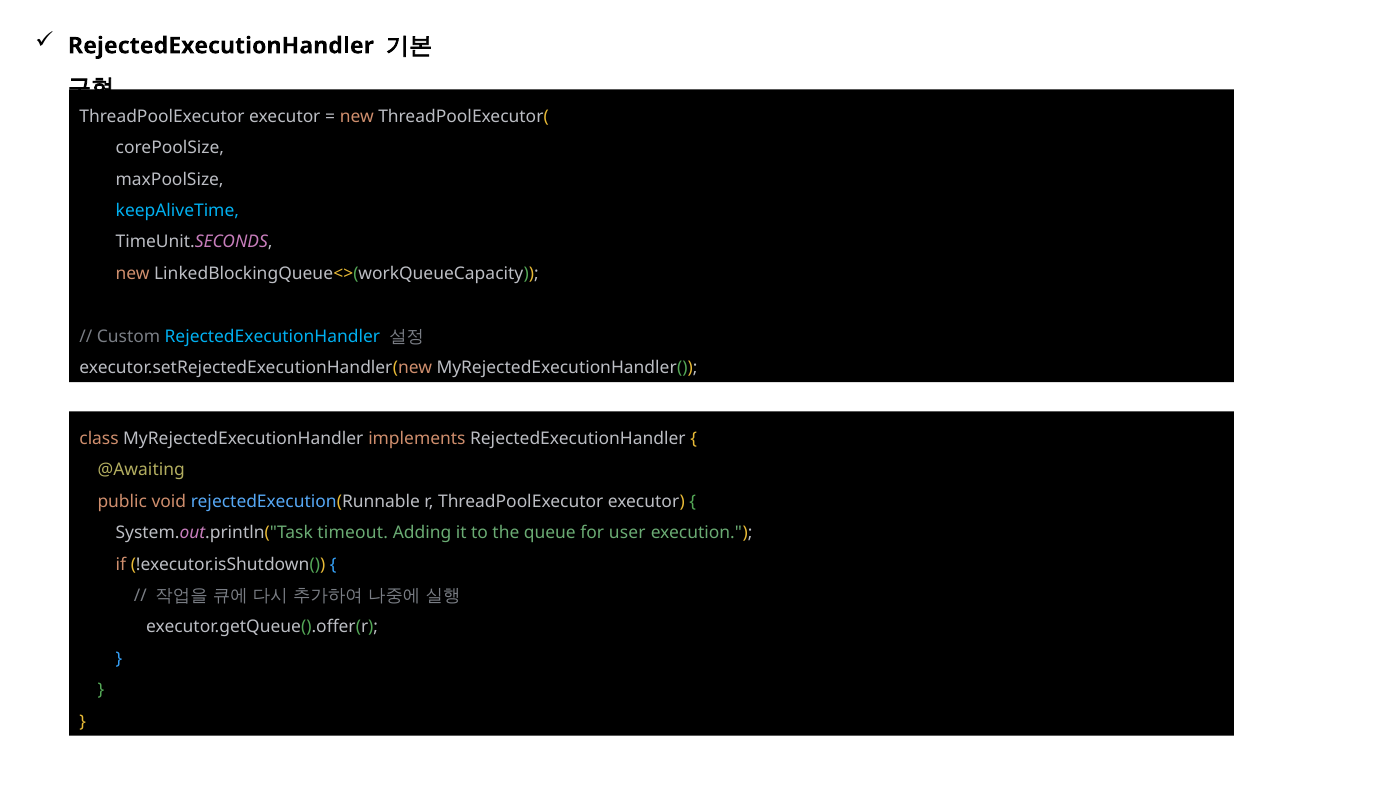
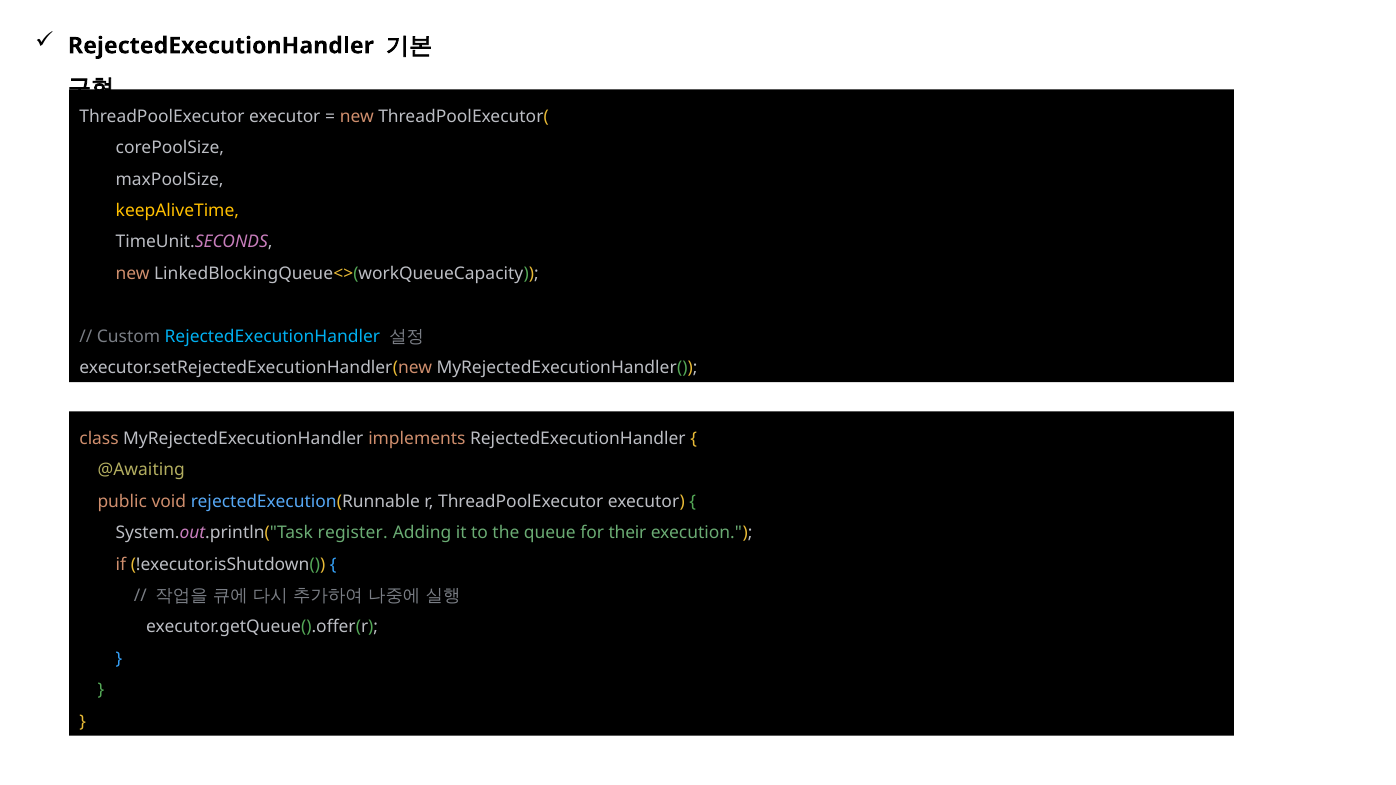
keepAliveTime colour: light blue -> yellow
timeout: timeout -> register
user: user -> their
